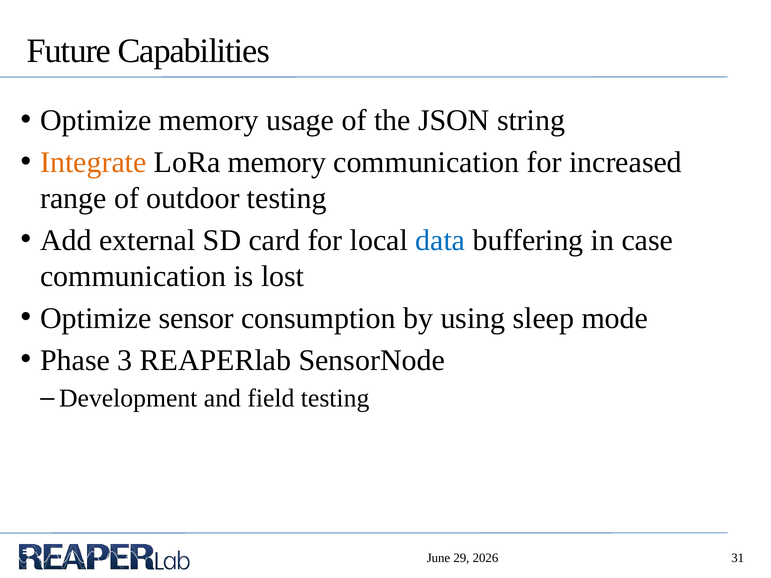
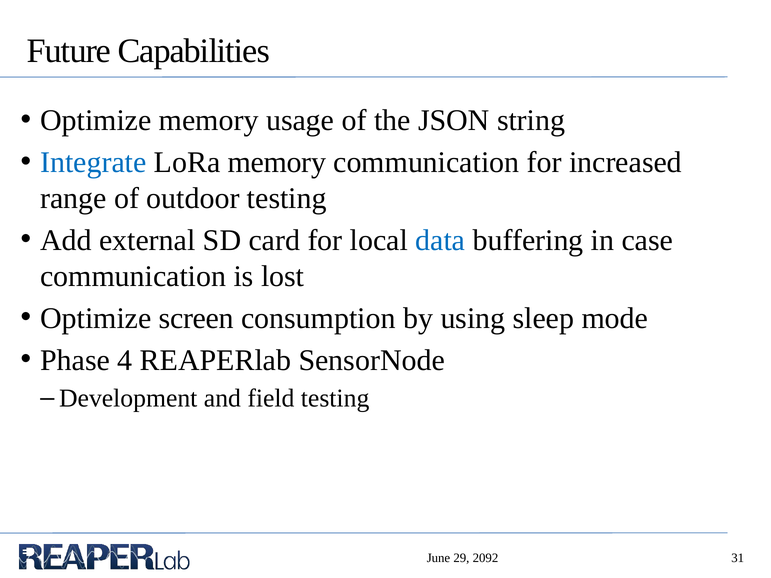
Integrate colour: orange -> blue
sensor: sensor -> screen
3: 3 -> 4
2026: 2026 -> 2092
